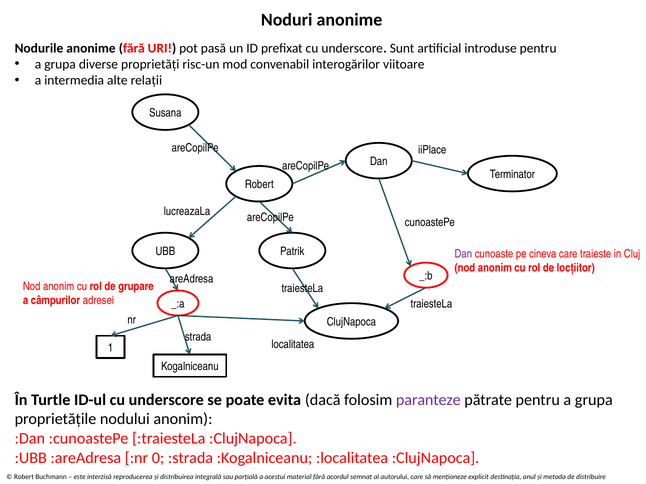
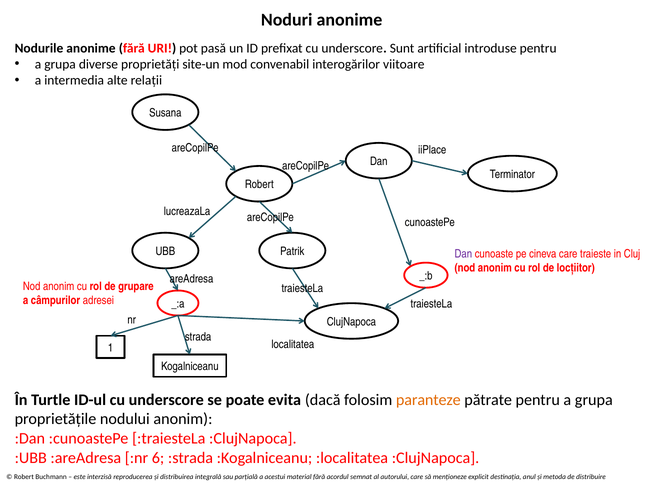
risc-un: risc-un -> site-un
paranteze colour: purple -> orange
0: 0 -> 6
